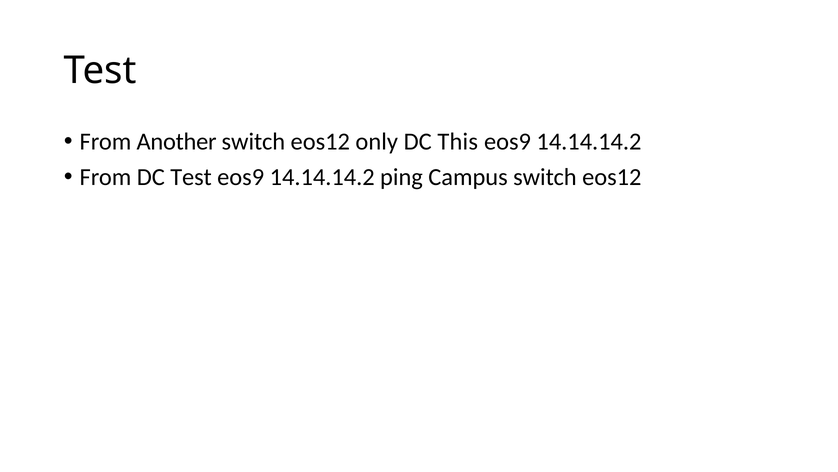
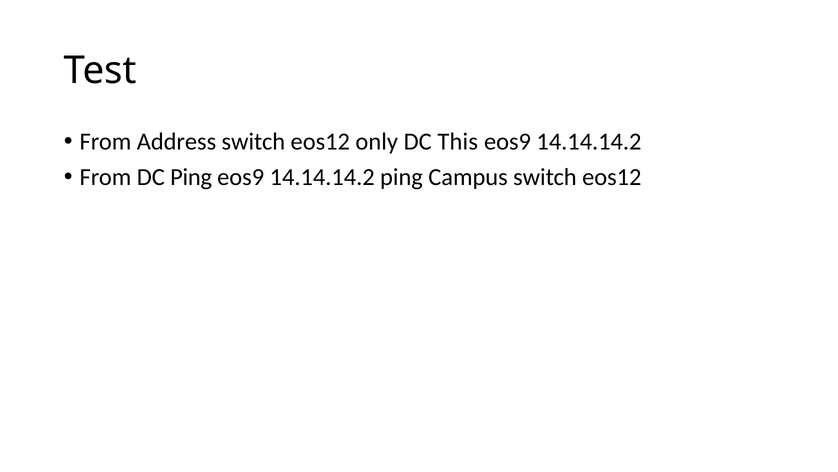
Another: Another -> Address
DC Test: Test -> Ping
